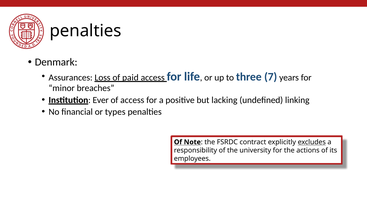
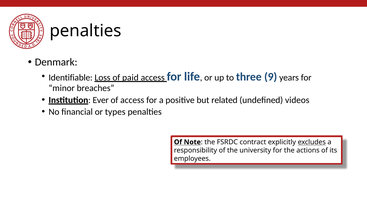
Assurances: Assurances -> Identifiable
7: 7 -> 9
lacking: lacking -> related
linking: linking -> videos
